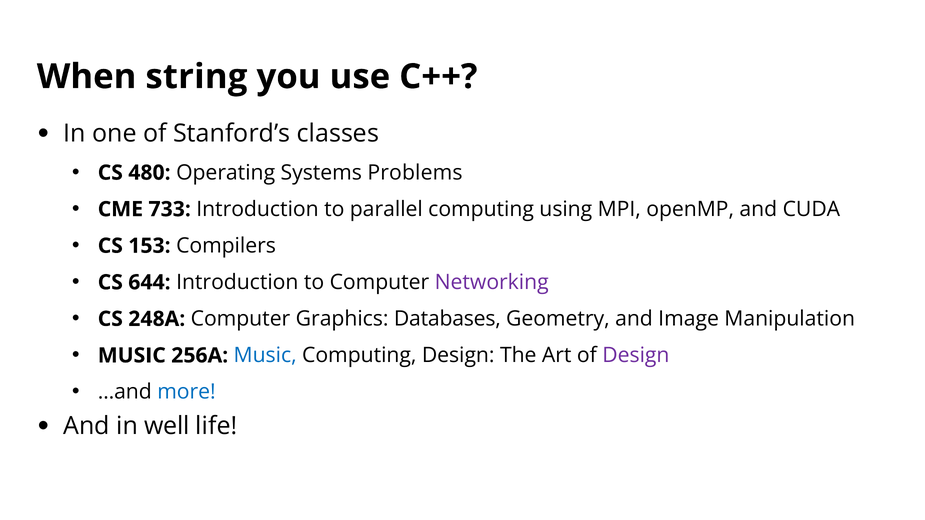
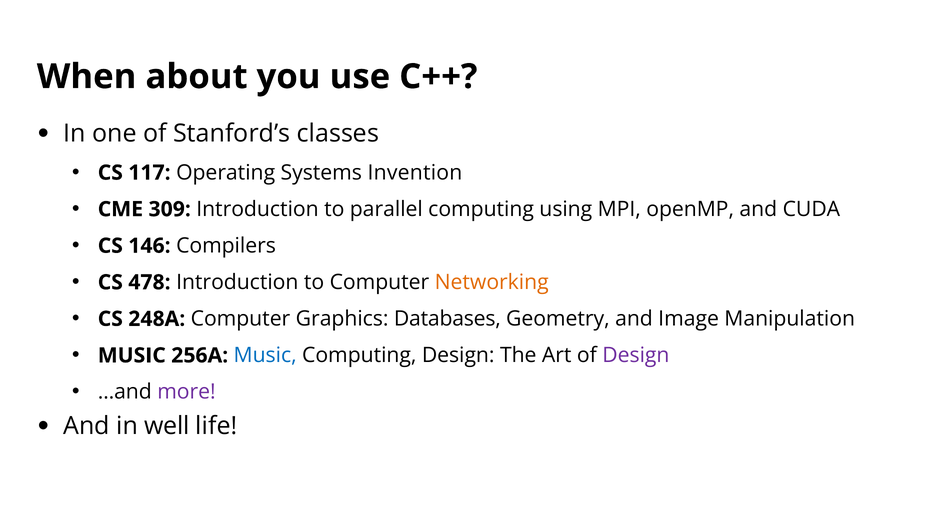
string: string -> about
480: 480 -> 117
Problems: Problems -> Invention
733: 733 -> 309
153: 153 -> 146
644: 644 -> 478
Networking colour: purple -> orange
more colour: blue -> purple
